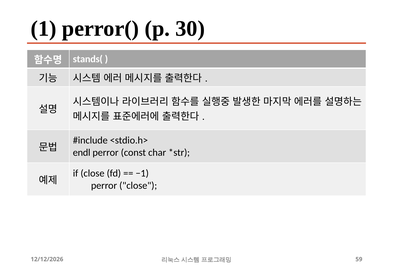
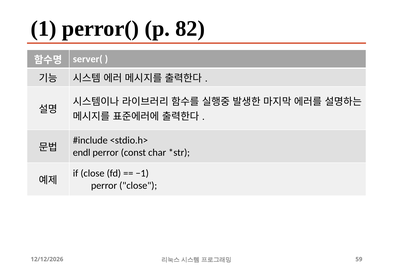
30: 30 -> 82
stands(: stands( -> server(
